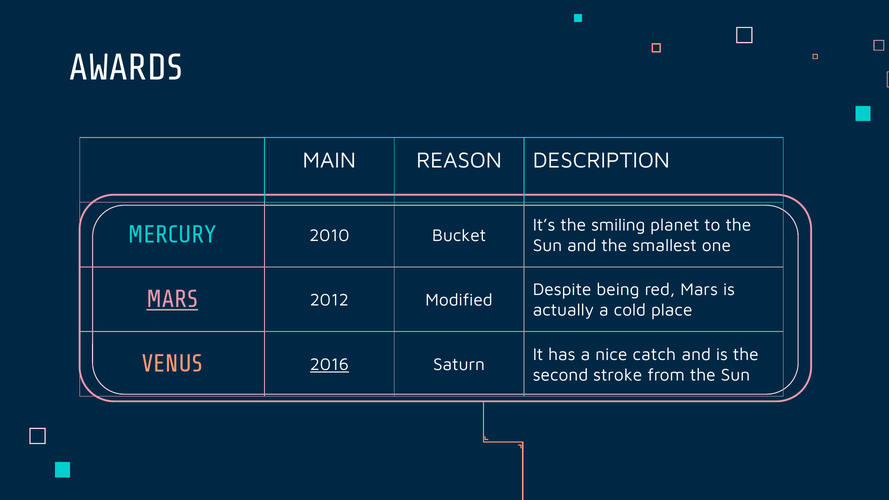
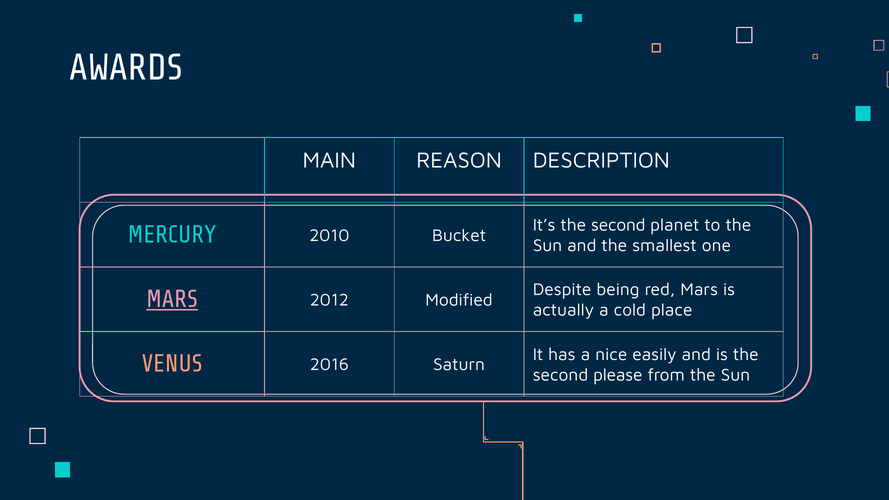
It’s the smiling: smiling -> second
catch: catch -> easily
2016 underline: present -> none
stroke: stroke -> please
